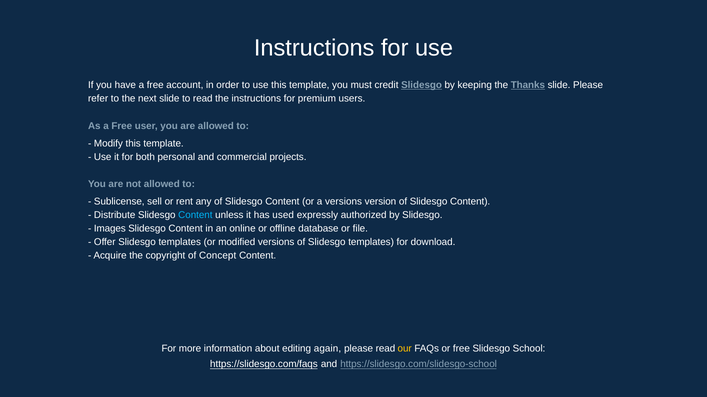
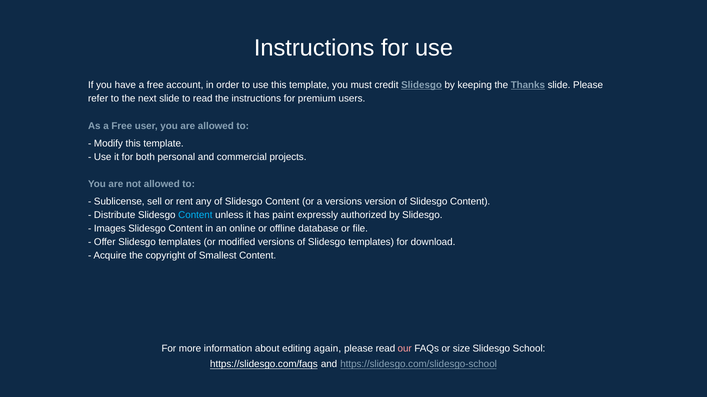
used: used -> paint
Concept: Concept -> Smallest
our colour: yellow -> pink
or free: free -> size
